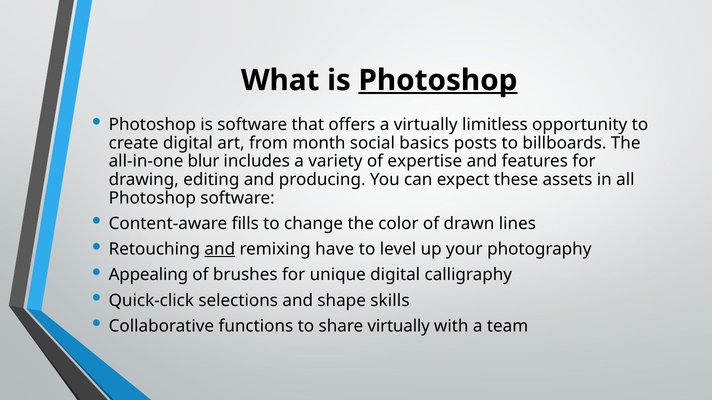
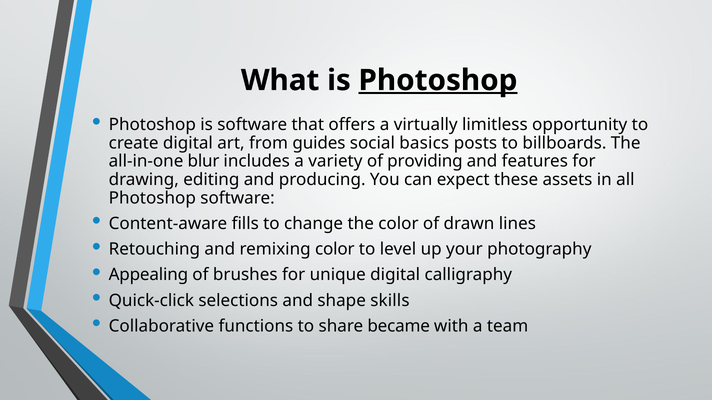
month: month -> guides
expertise: expertise -> providing
and at (220, 250) underline: present -> none
remixing have: have -> color
share virtually: virtually -> became
